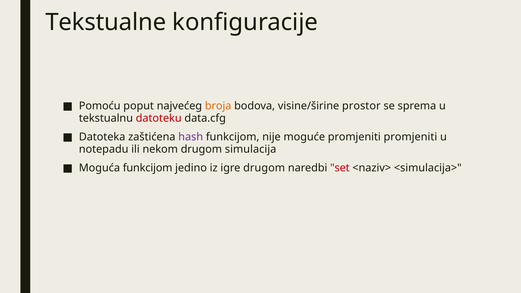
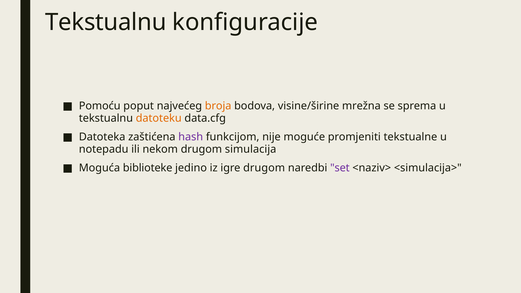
Tekstualne at (106, 22): Tekstualne -> Tekstualnu
prostor: prostor -> mrežna
datoteku colour: red -> orange
promjeniti promjeniti: promjeniti -> tekstualne
Moguća funkcijom: funkcijom -> biblioteke
set colour: red -> purple
